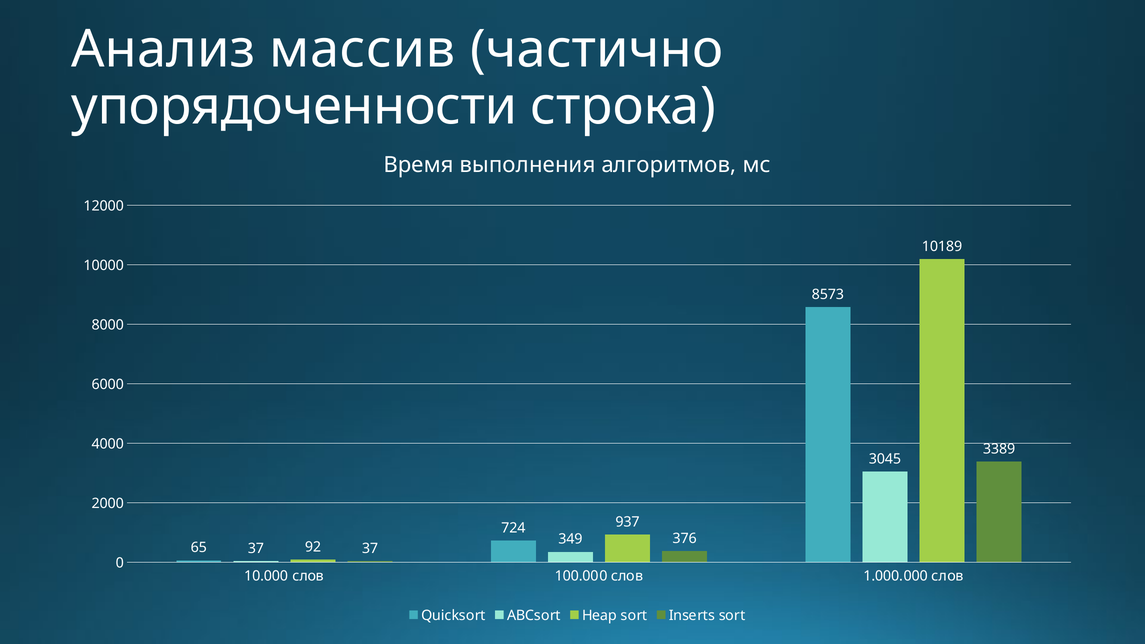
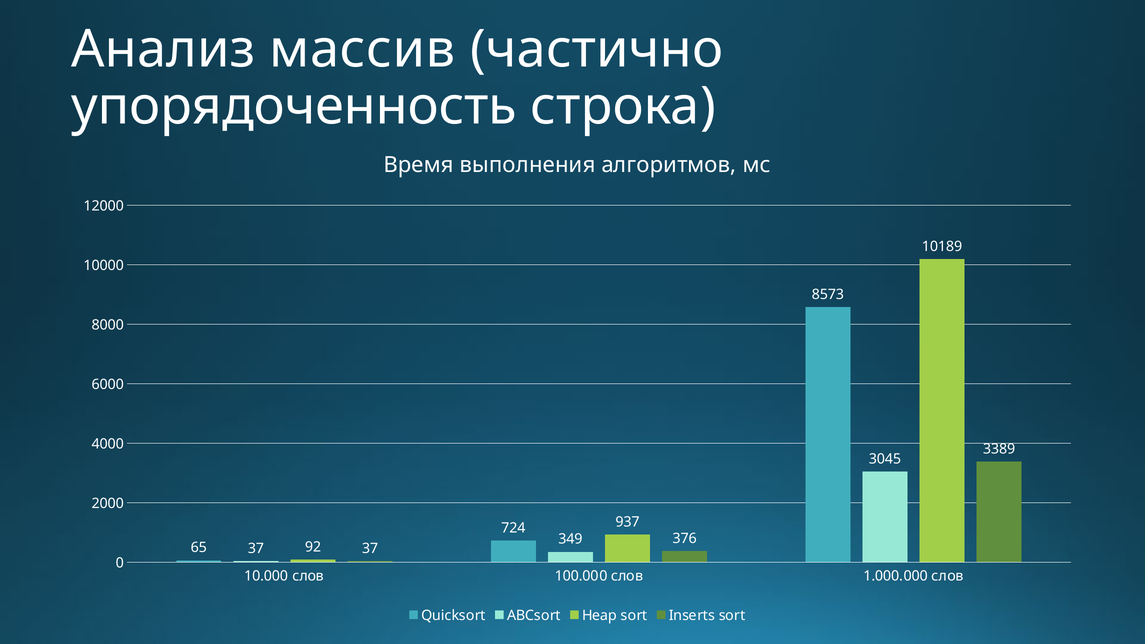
упорядоченности: упорядоченности -> упорядоченность
